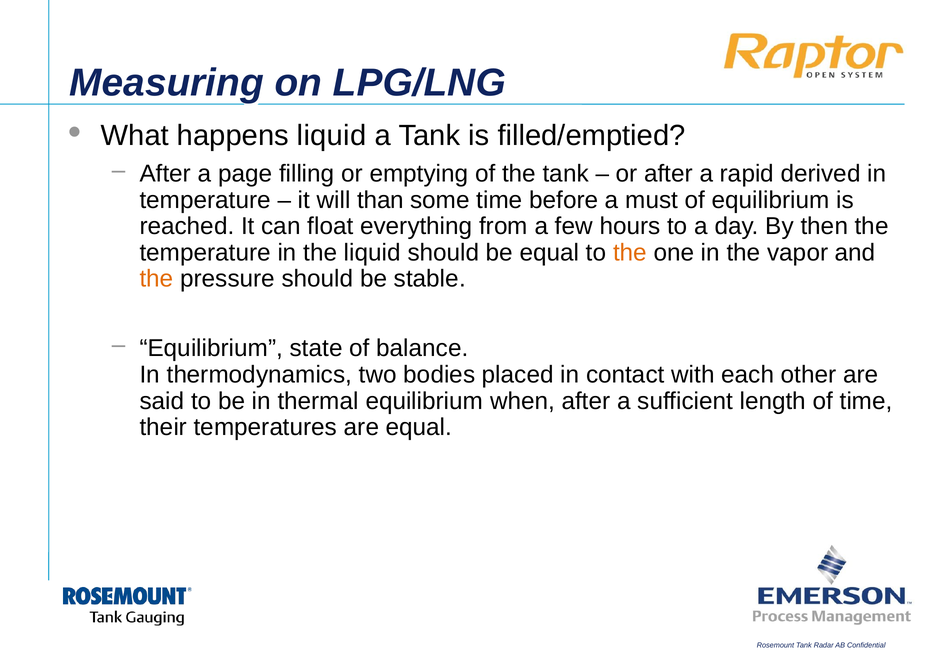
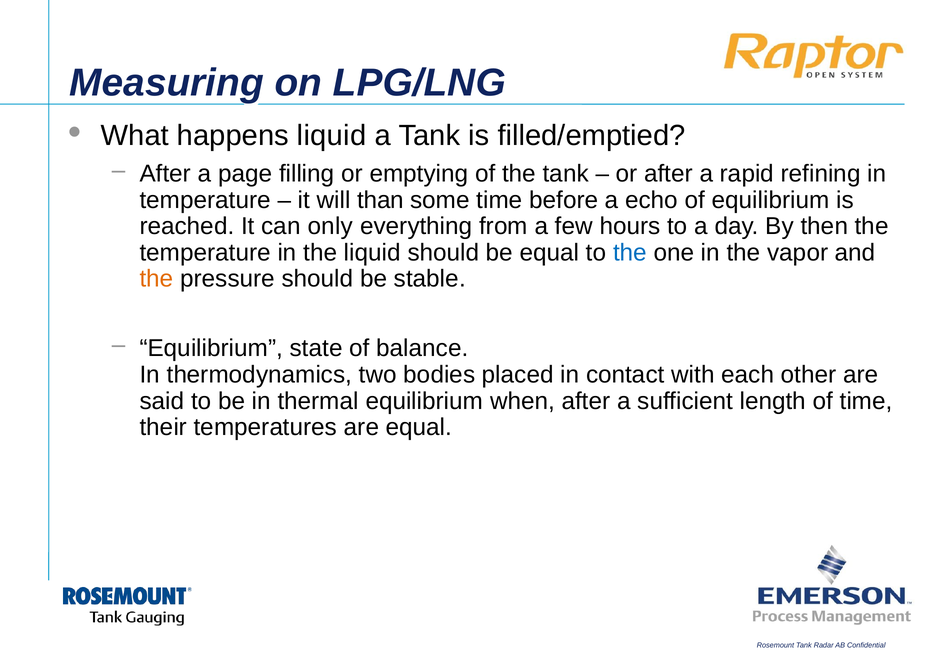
derived: derived -> refining
must: must -> echo
float: float -> only
the at (630, 252) colour: orange -> blue
